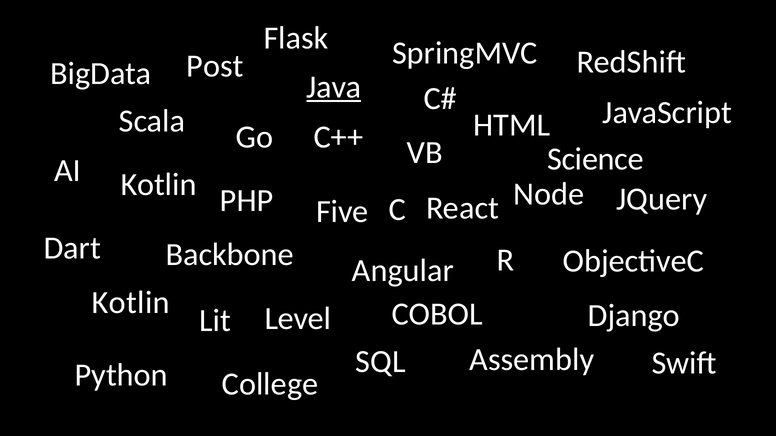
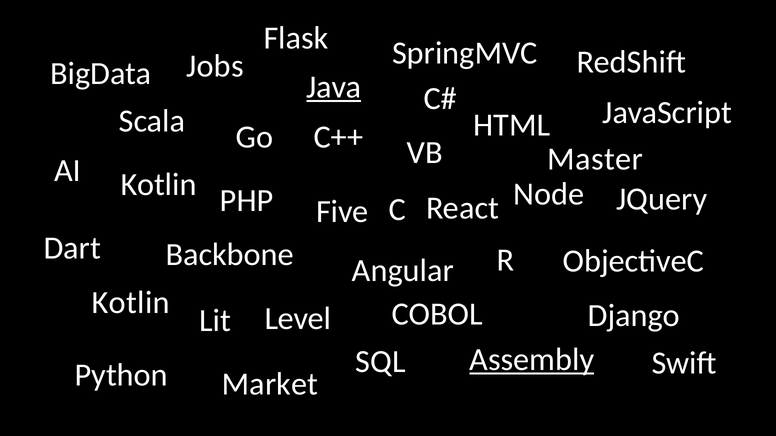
Post: Post -> Jobs
Science: Science -> Master
Assembly underline: none -> present
College: College -> Market
